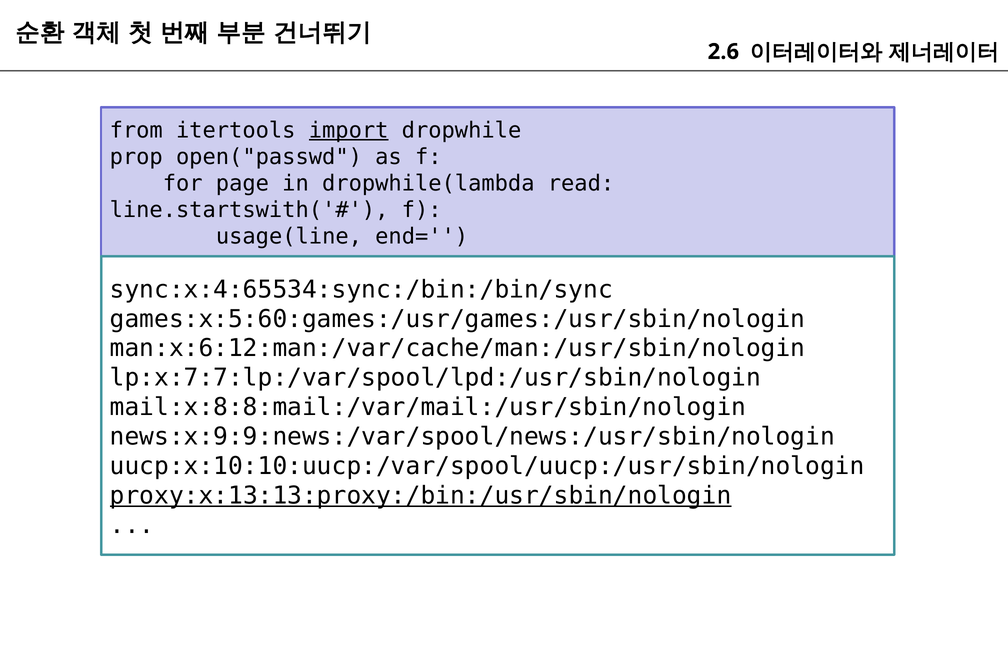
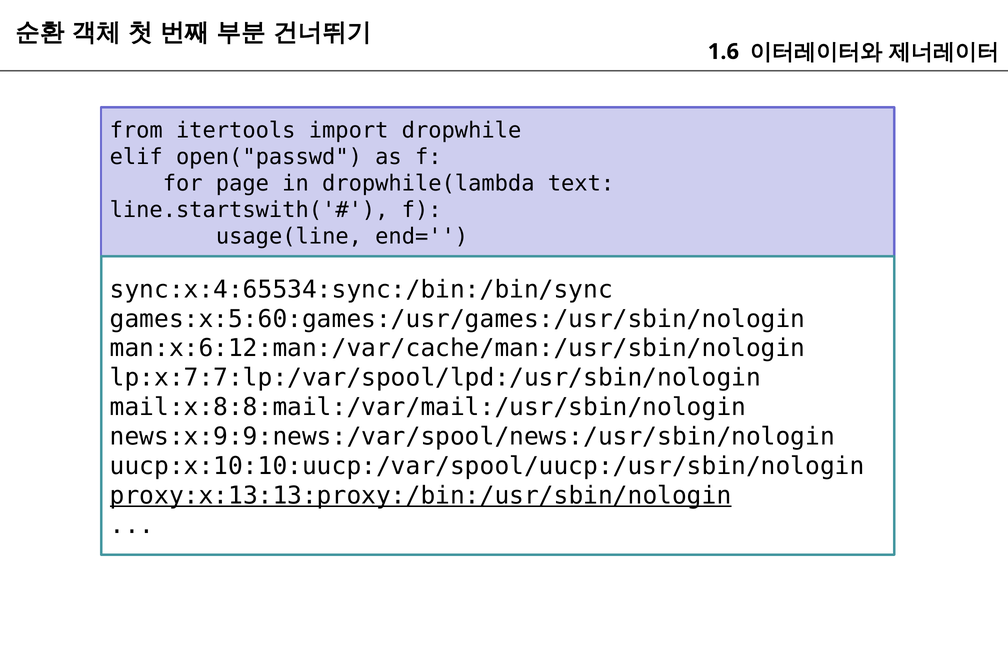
2.6: 2.6 -> 1.6
import underline: present -> none
prop: prop -> elif
read: read -> text
